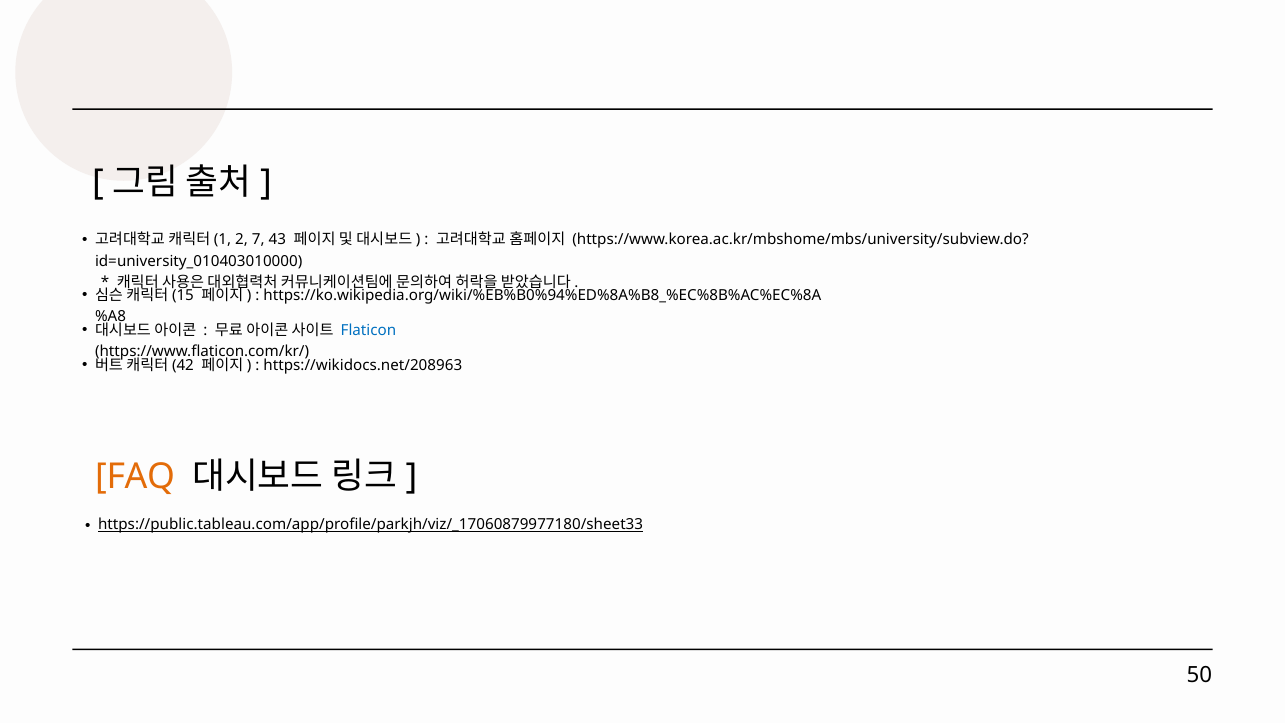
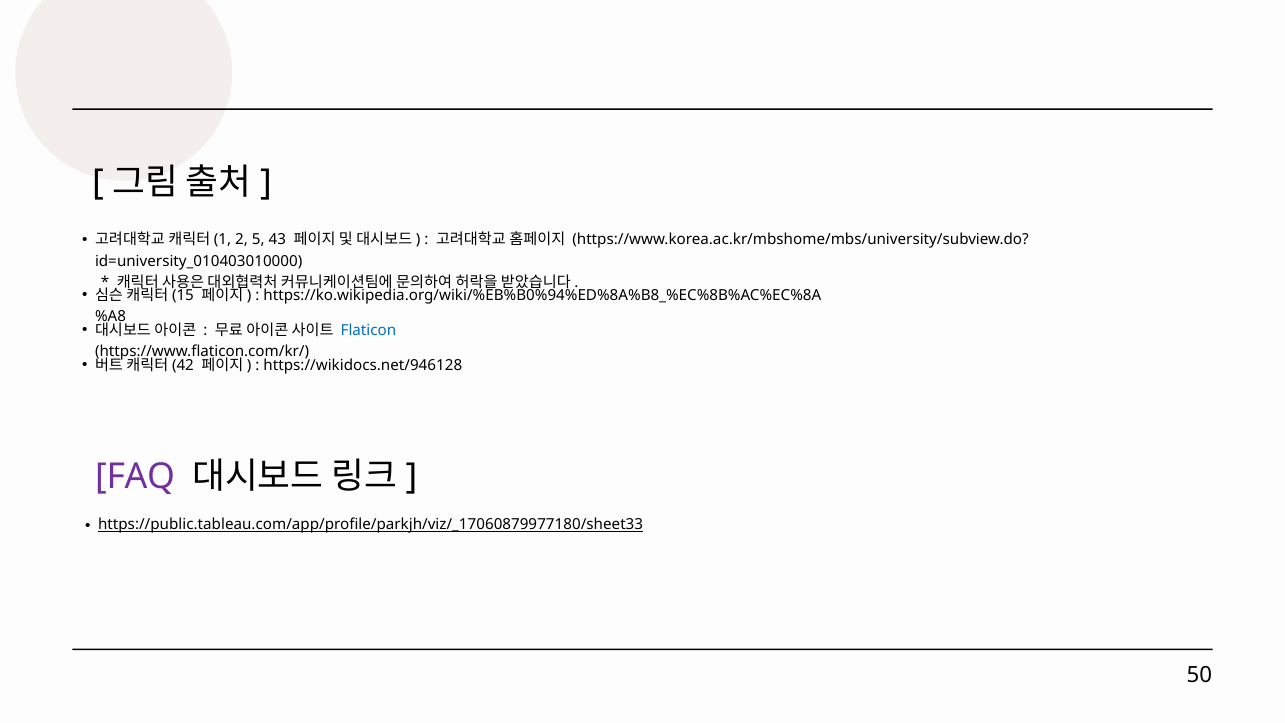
7: 7 -> 5
https://wikidocs.net/208963: https://wikidocs.net/208963 -> https://wikidocs.net/946128
FAQ colour: orange -> purple
